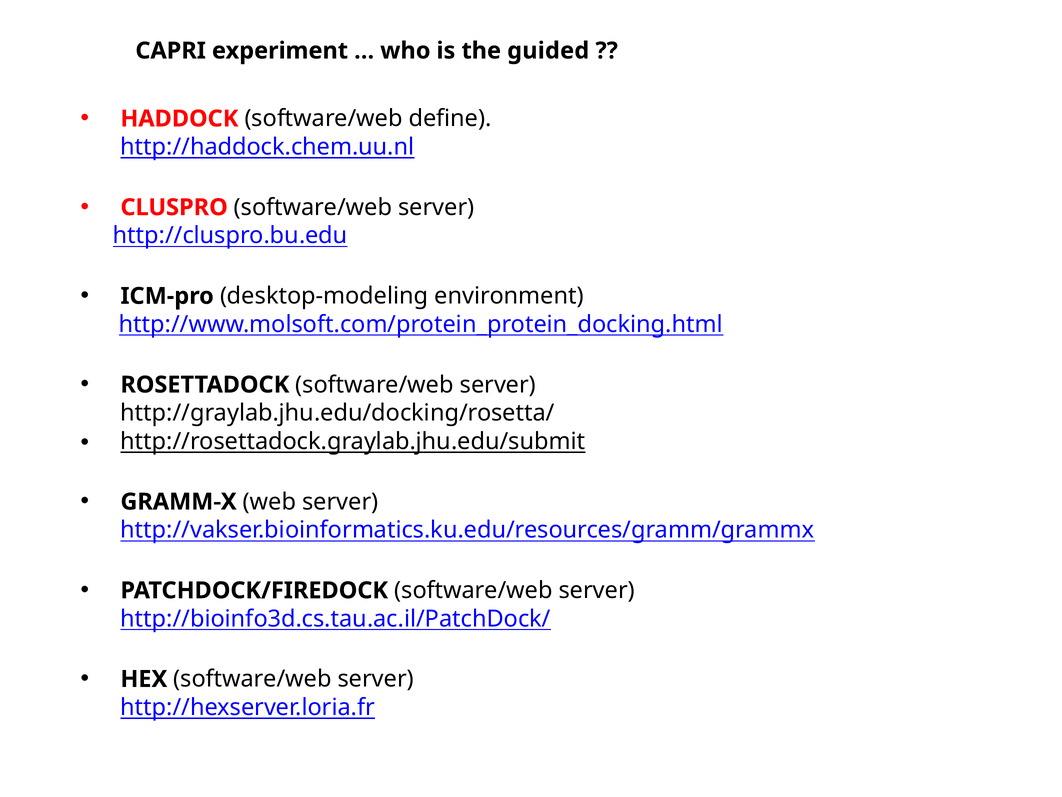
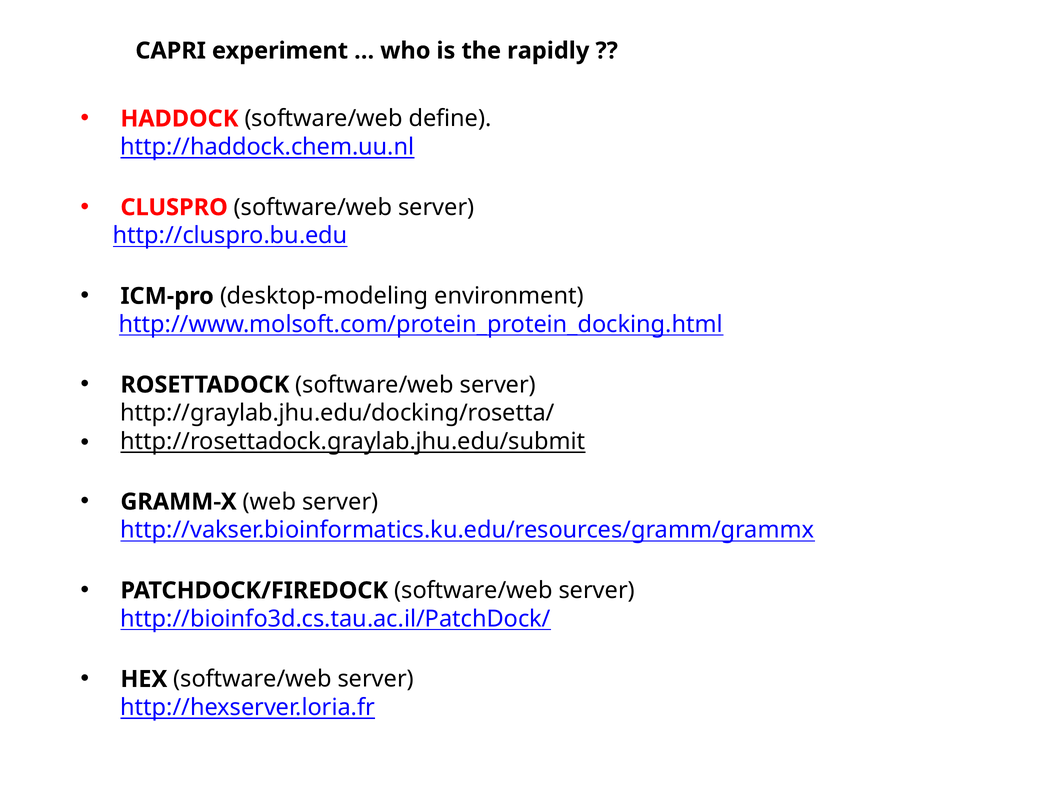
guided: guided -> rapidly
